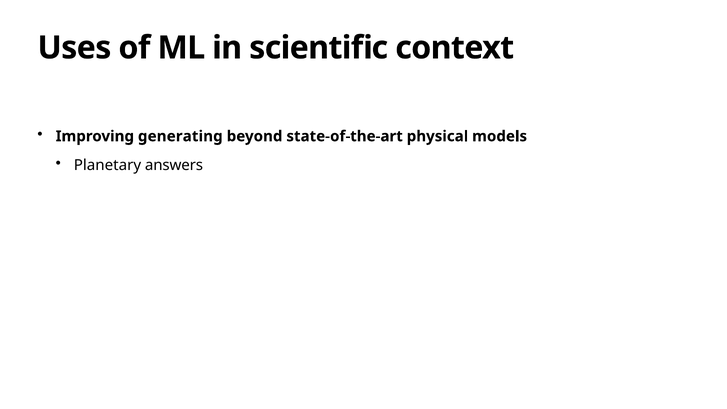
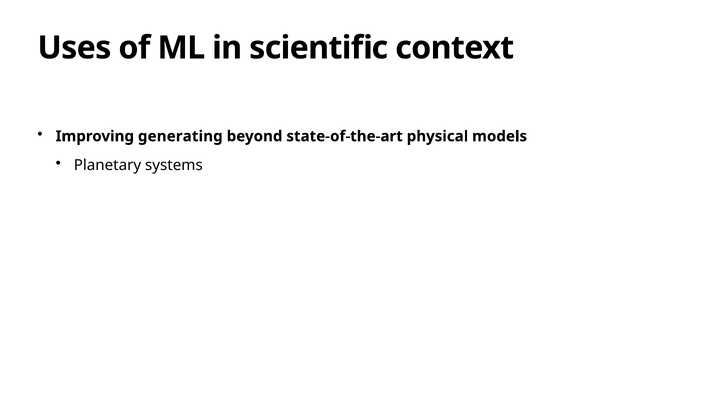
answers: answers -> systems
